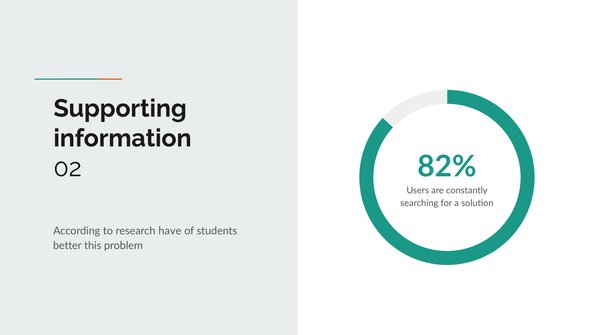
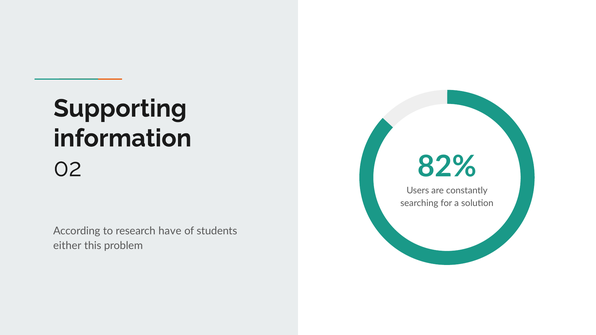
better: better -> either
